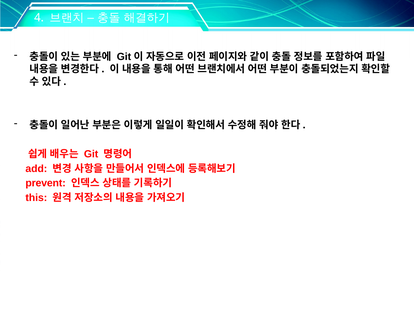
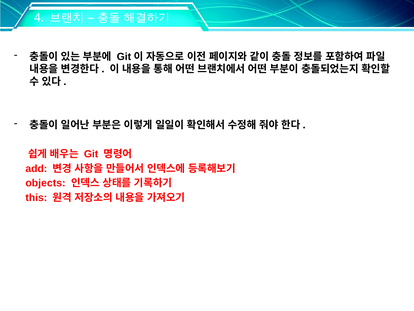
prevent: prevent -> objects
